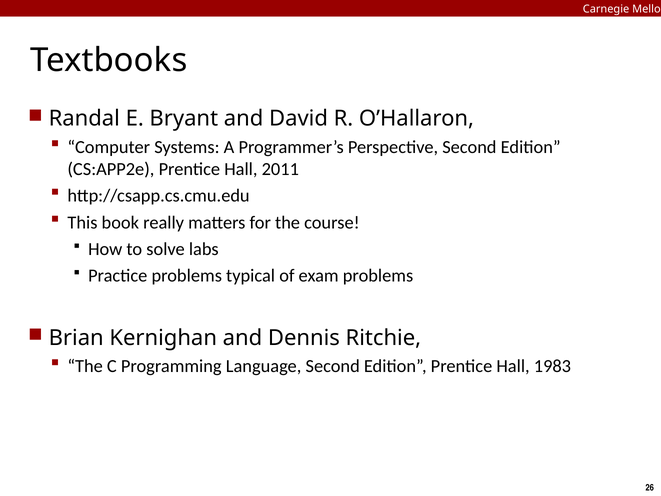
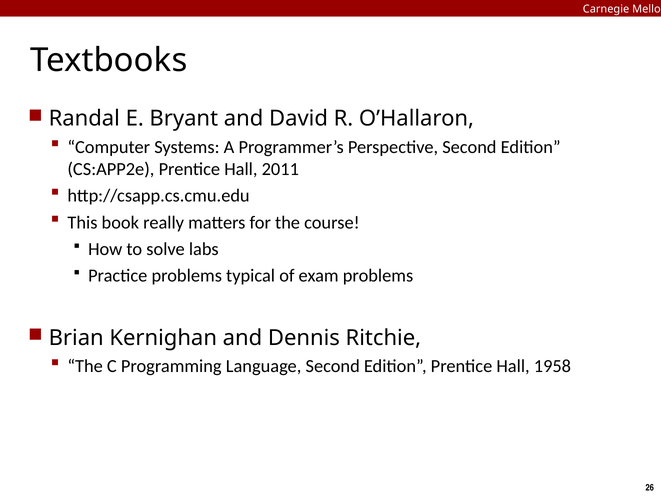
1983: 1983 -> 1958
